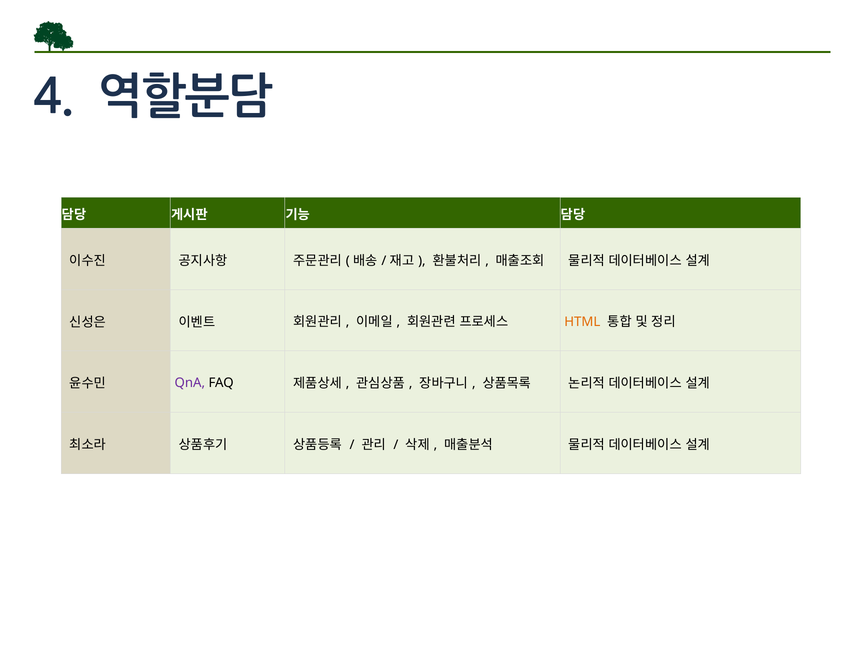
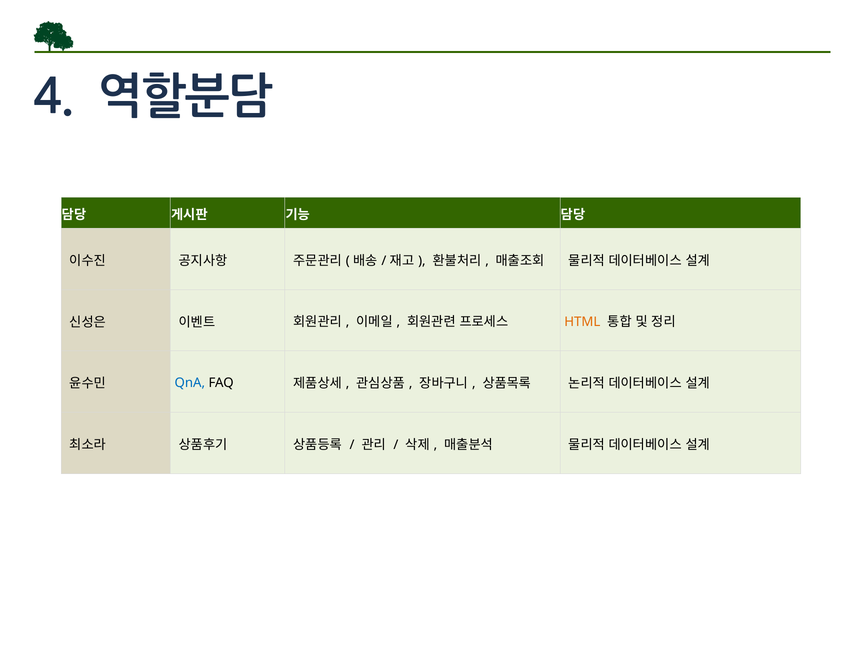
QnA colour: purple -> blue
